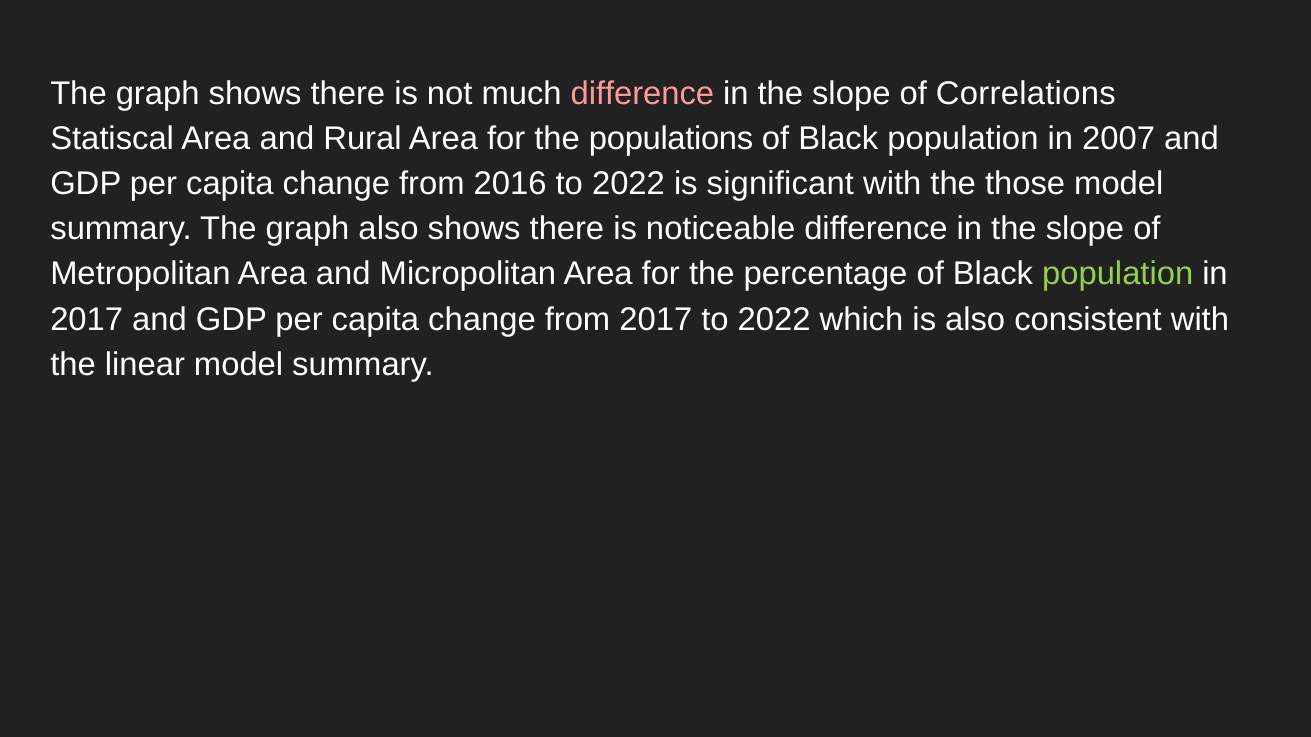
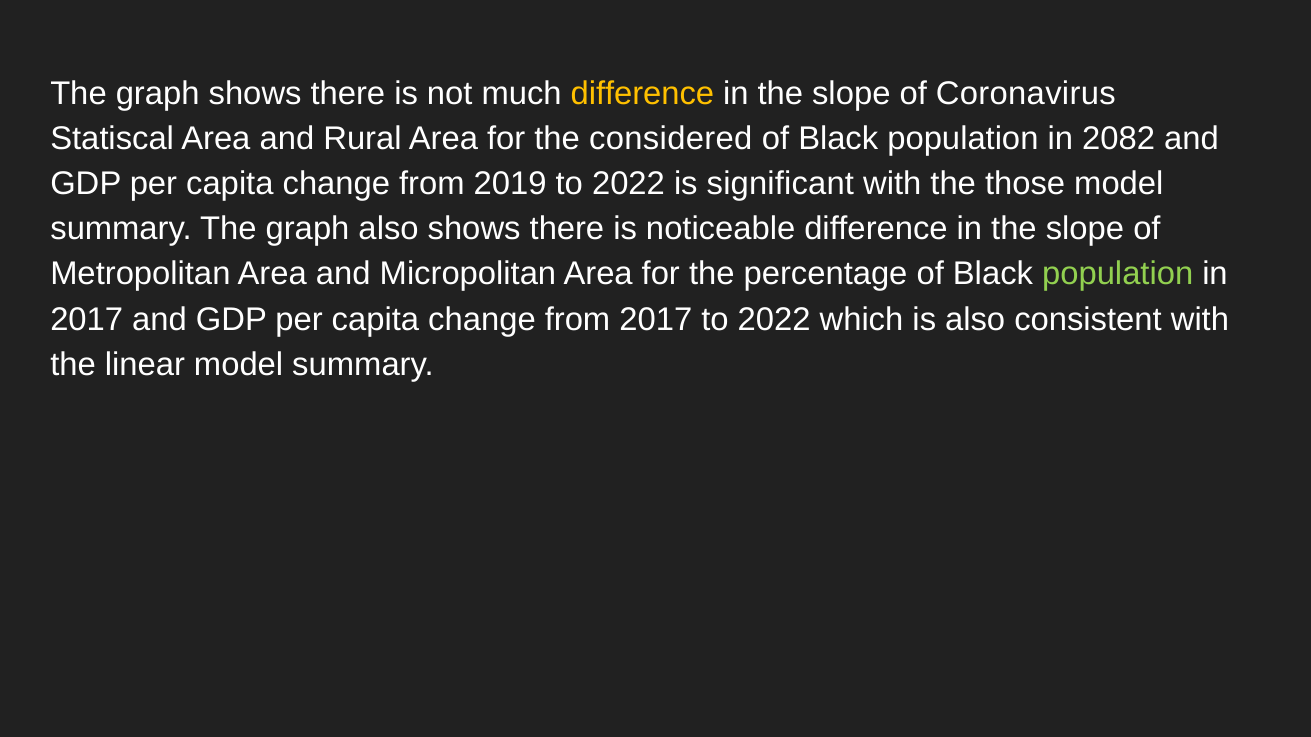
difference at (642, 93) colour: pink -> yellow
Correlations: Correlations -> Coronavirus
populations: populations -> considered
2007: 2007 -> 2082
2016: 2016 -> 2019
